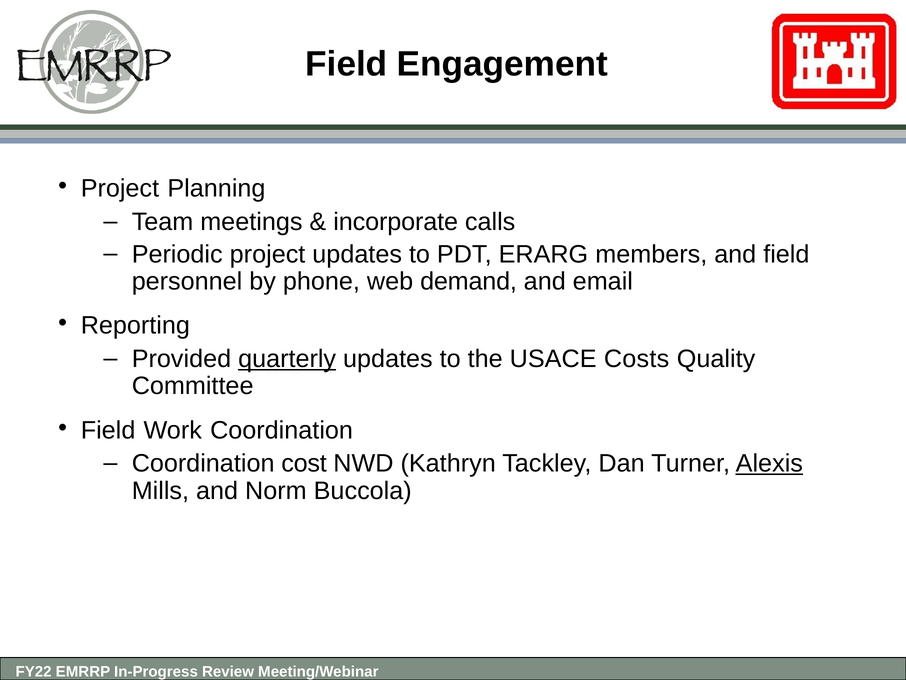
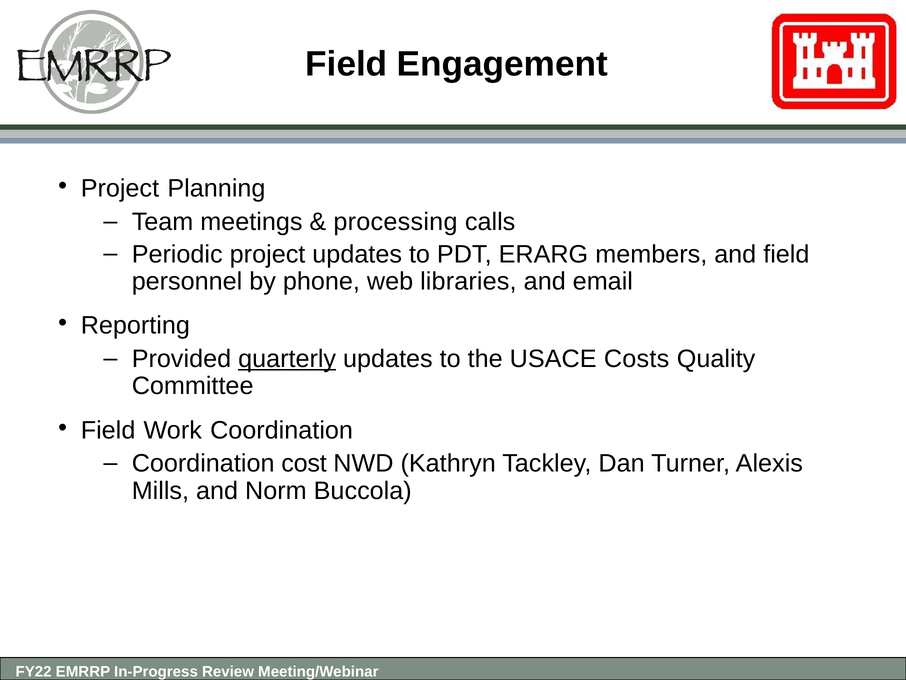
incorporate: incorporate -> processing
demand: demand -> libraries
Alexis underline: present -> none
